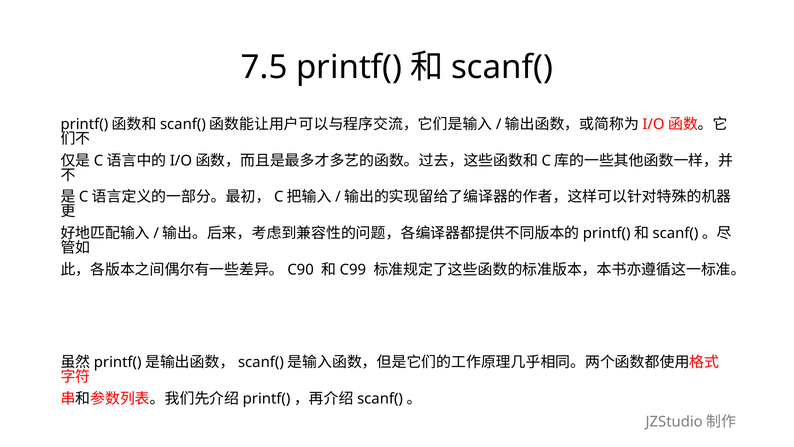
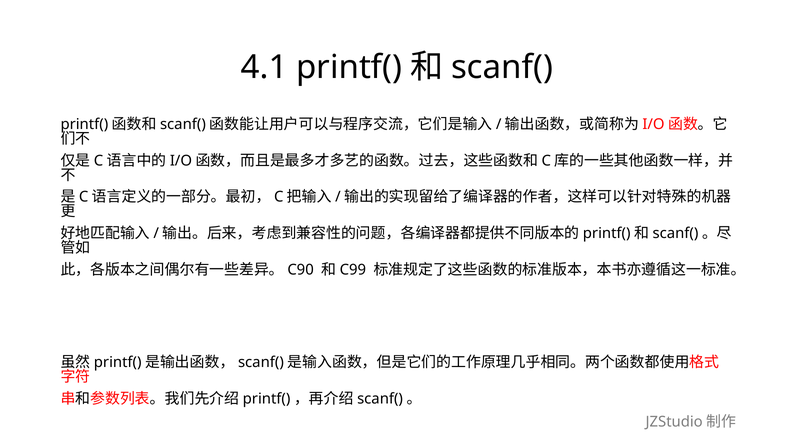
7.5: 7.5 -> 4.1
